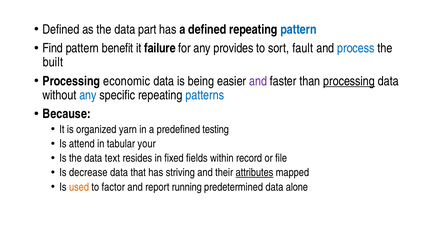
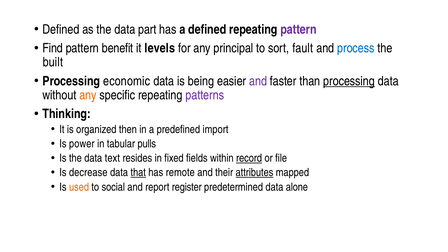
pattern at (299, 29) colour: blue -> purple
failure: failure -> levels
provides: provides -> principal
any at (88, 95) colour: blue -> orange
patterns colour: blue -> purple
Because: Because -> Thinking
yarn: yarn -> then
testing: testing -> import
attend: attend -> power
your: your -> pulls
record underline: none -> present
that underline: none -> present
striving: striving -> remote
factor: factor -> social
running: running -> register
